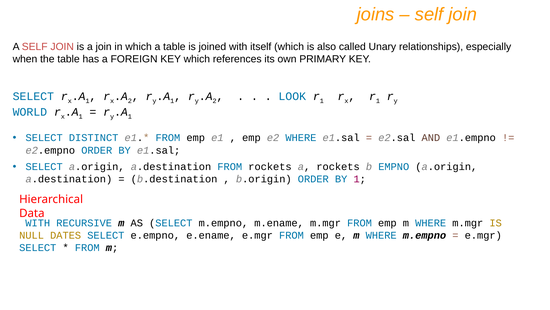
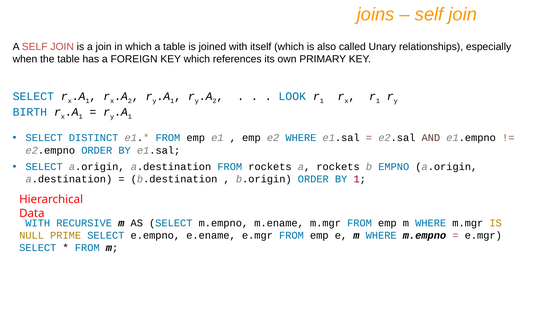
WORLD: WORLD -> BIRTH
DATES: DATES -> PRIME
